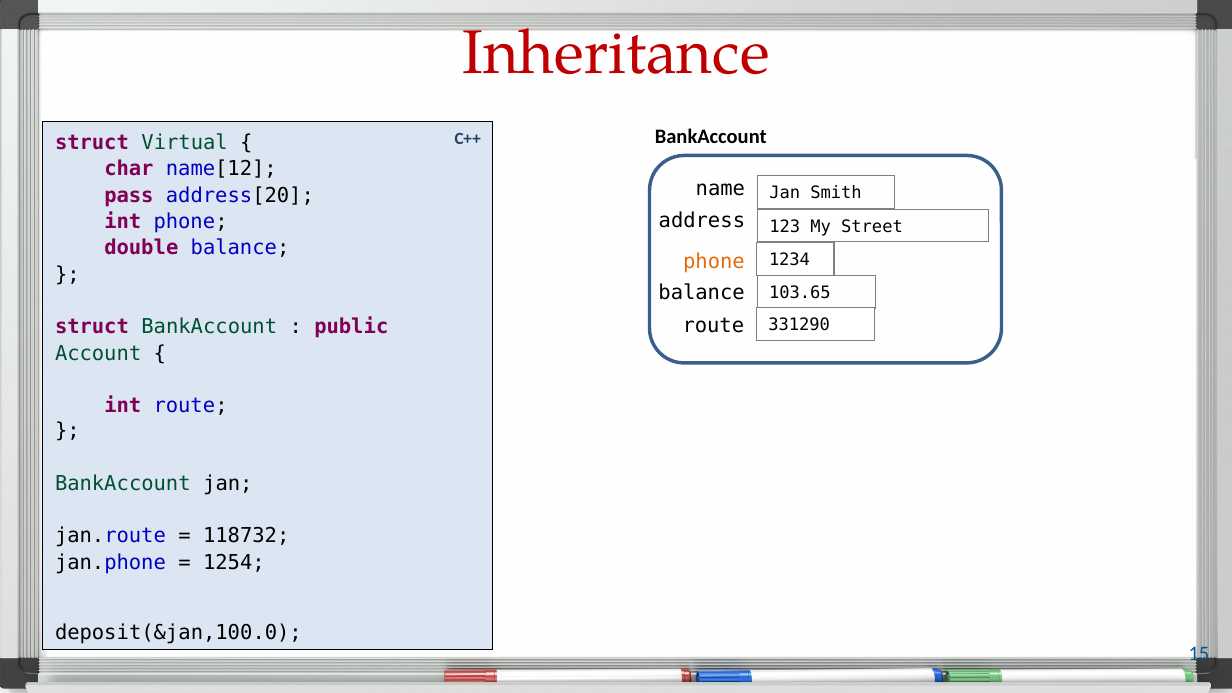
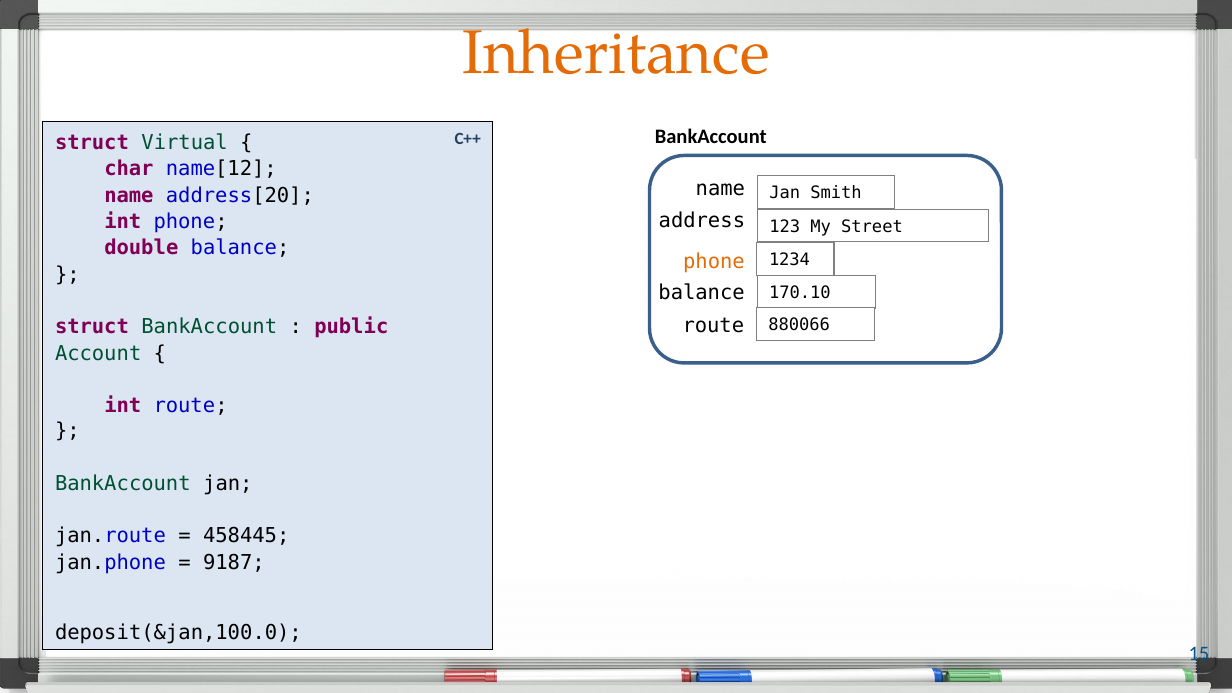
Inheritance colour: red -> orange
pass at (129, 195): pass -> name
103.65: 103.65 -> 170.10
331290: 331290 -> 880066
118732: 118732 -> 458445
1254: 1254 -> 9187
